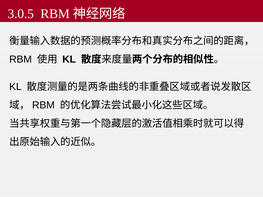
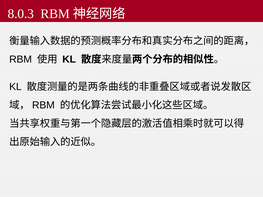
3.0.5: 3.0.5 -> 8.0.3
